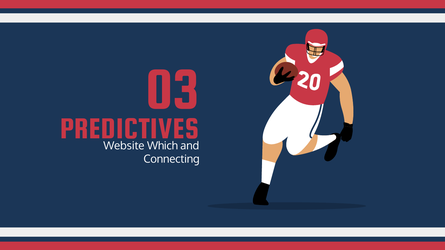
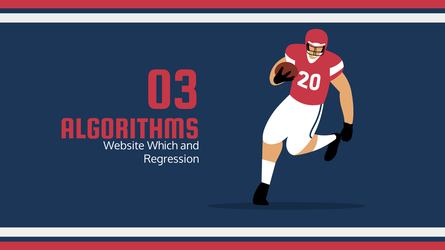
PREDICTIVES: PREDICTIVES -> ALGORITHMS
Connecting: Connecting -> Regression
